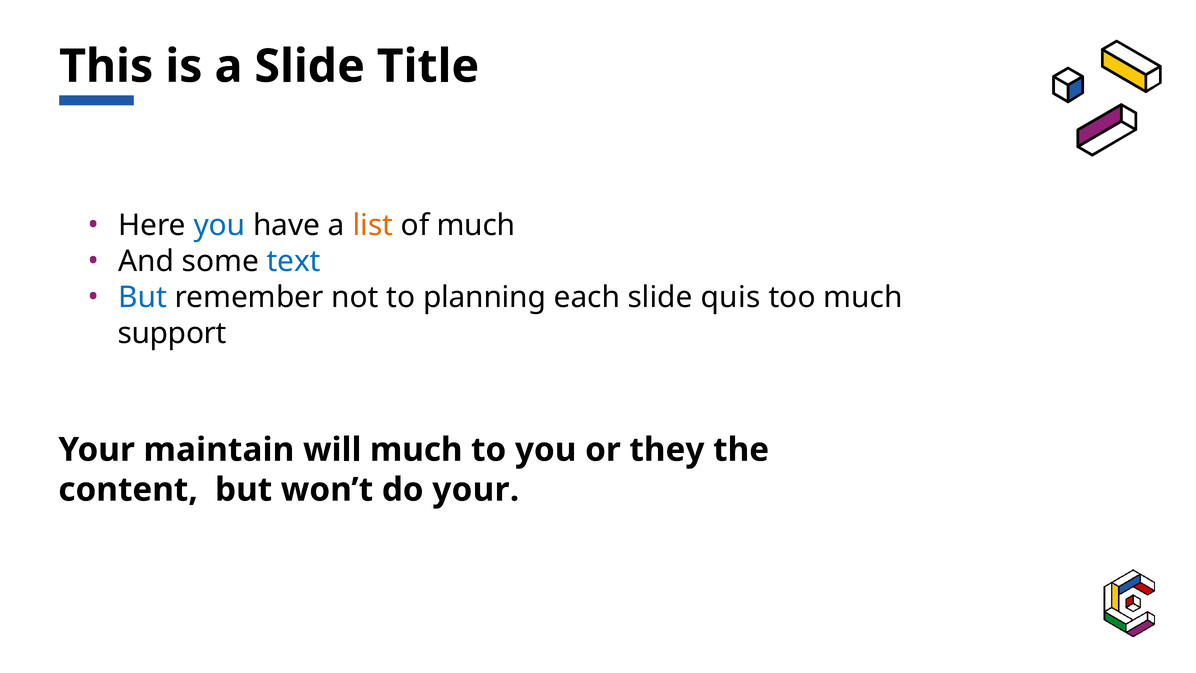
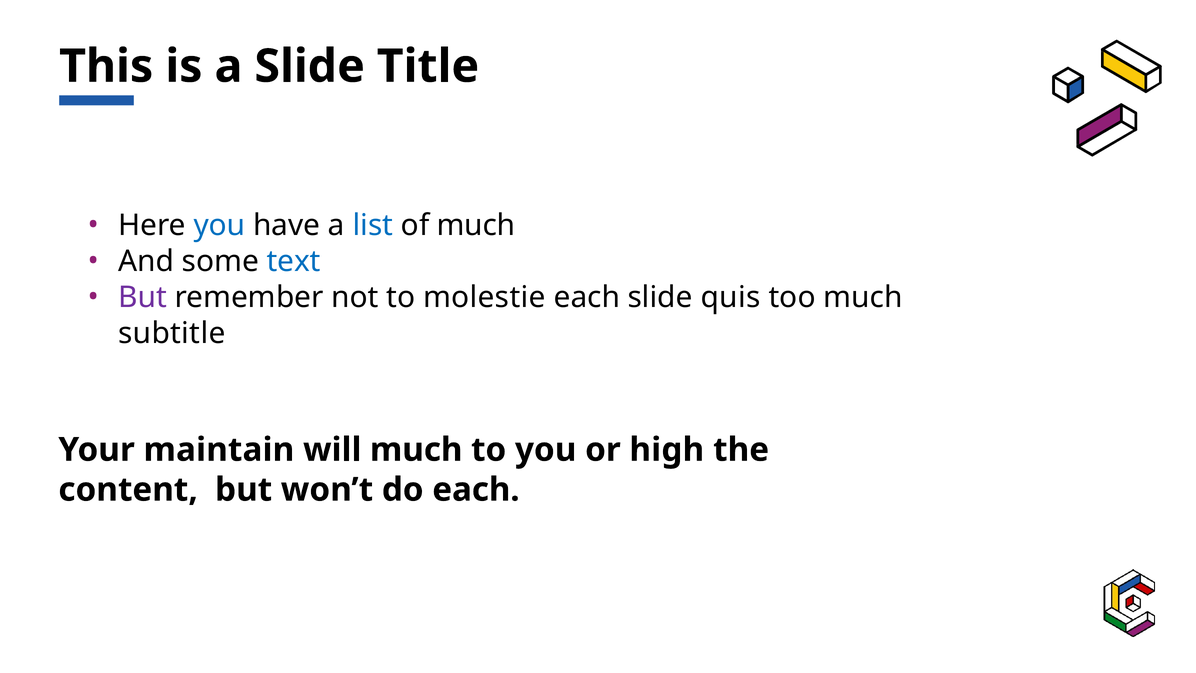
list colour: orange -> blue
But at (143, 297) colour: blue -> purple
planning: planning -> molestie
support: support -> subtitle
they: they -> high
do your: your -> each
